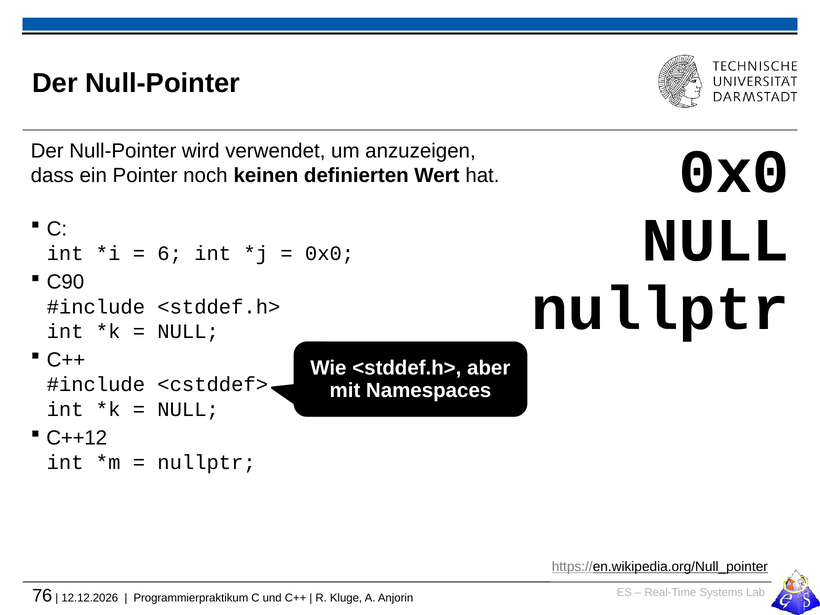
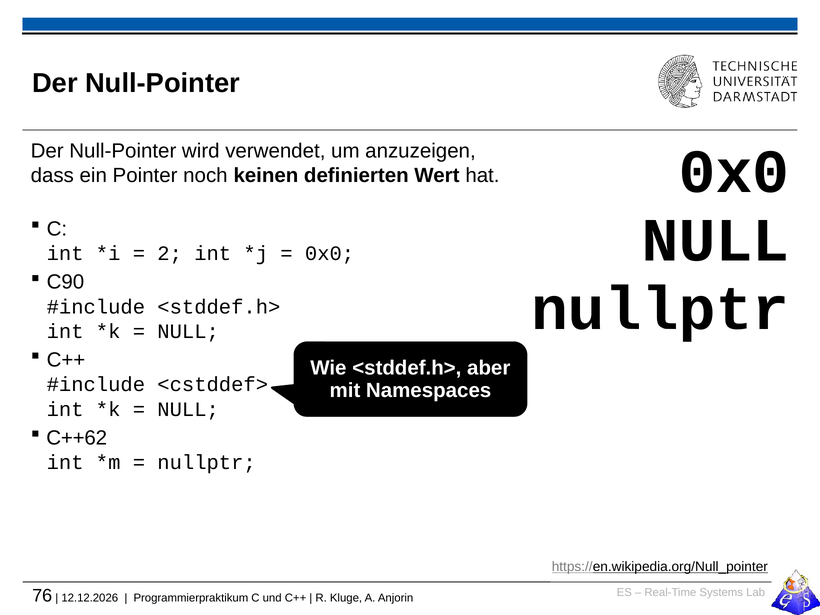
6: 6 -> 2
C++12: C++12 -> C++62
